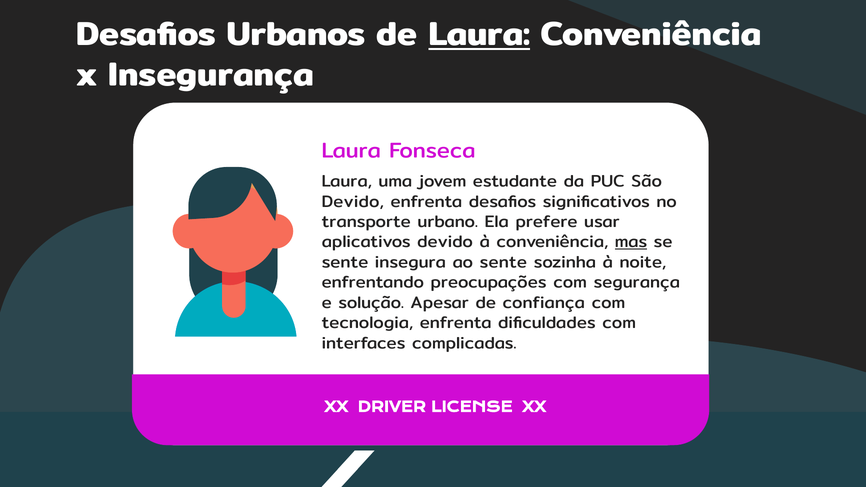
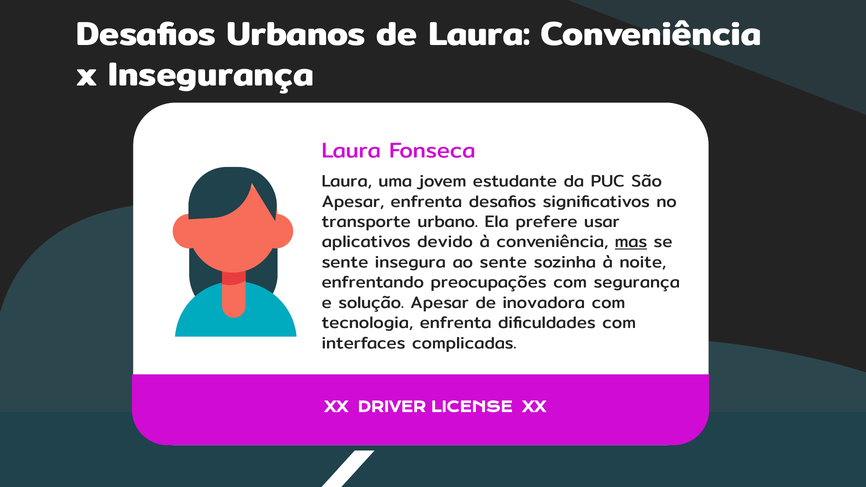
Laura at (479, 34) underline: present -> none
Devido at (353, 202): Devido -> Apesar
confiança: confiança -> inovadora
